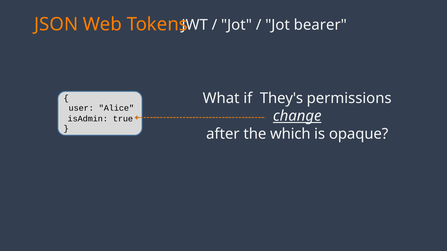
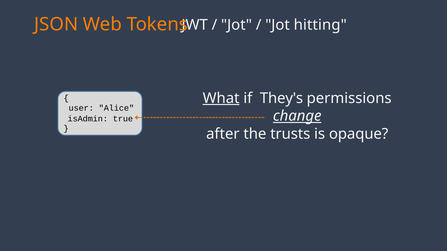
bearer: bearer -> hitting
What underline: none -> present
which: which -> trusts
